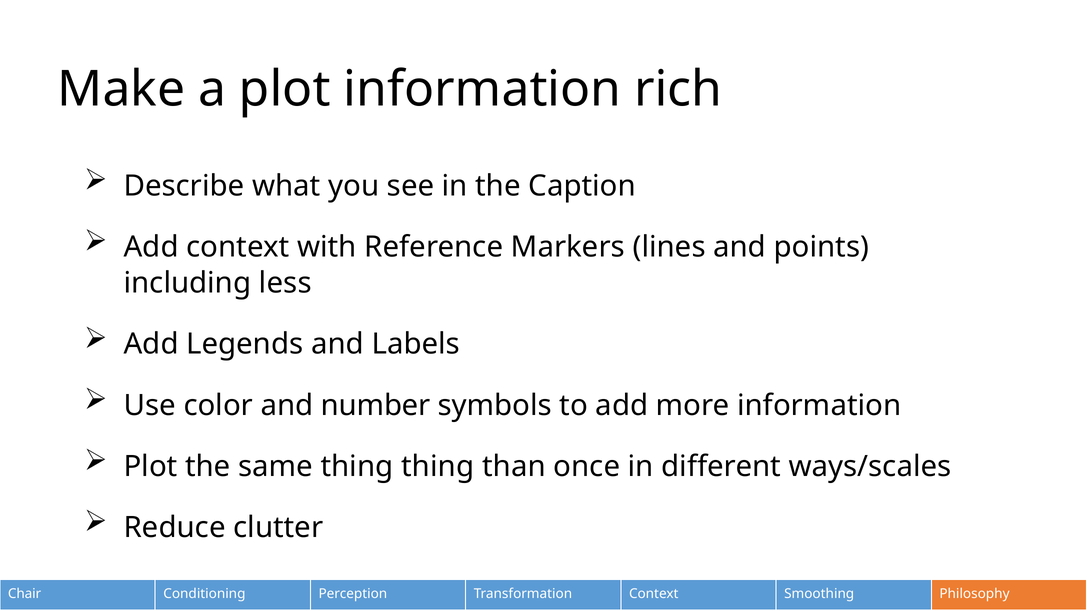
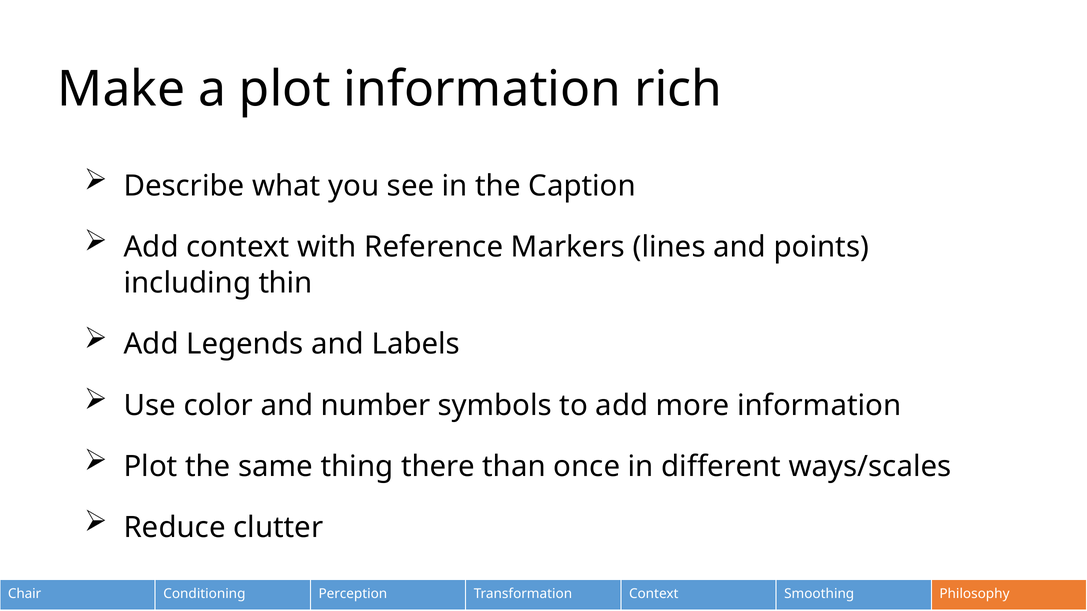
less: less -> thin
thing thing: thing -> there
